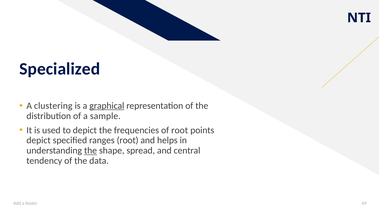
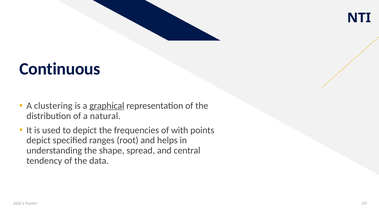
Specialized: Specialized -> Continuous
sample: sample -> natural
of root: root -> with
the at (91, 151) underline: present -> none
